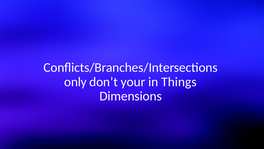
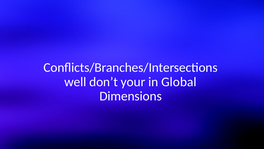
only: only -> well
Things: Things -> Global
